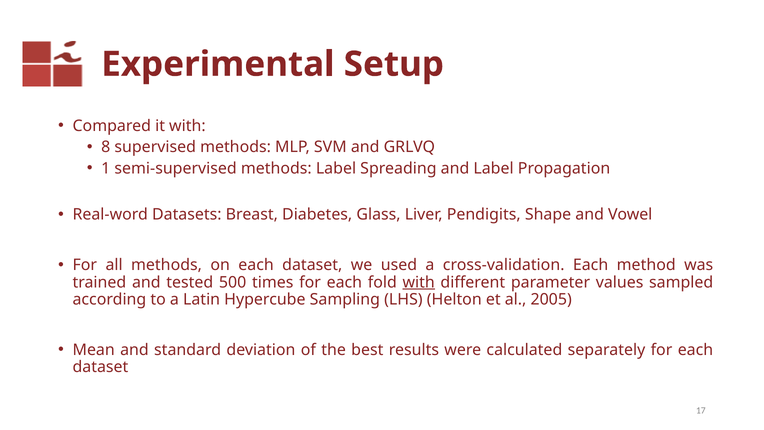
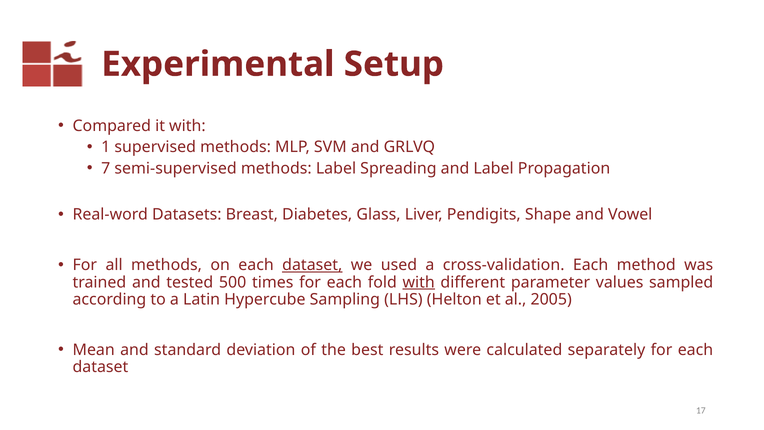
8: 8 -> 1
1: 1 -> 7
dataset at (312, 265) underline: none -> present
